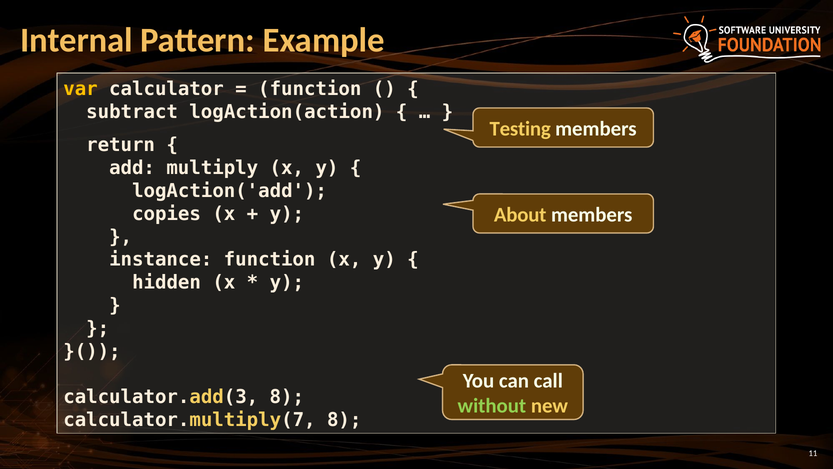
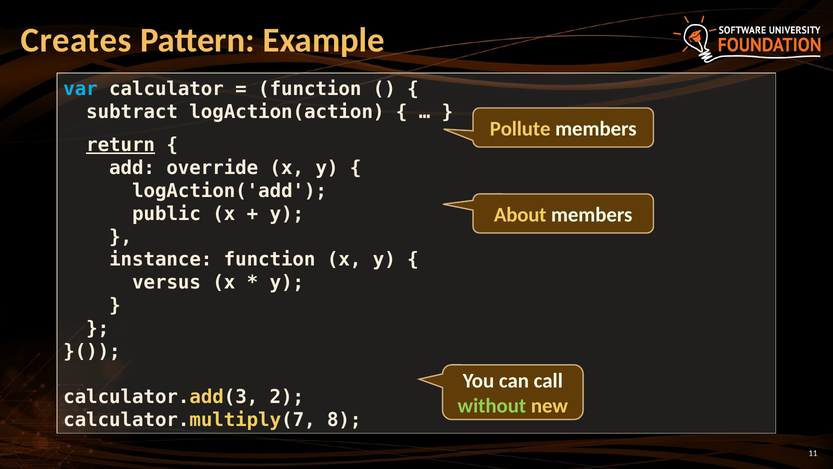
Internal: Internal -> Creates
var colour: yellow -> light blue
Testing: Testing -> Pollute
return underline: none -> present
multiply: multiply -> override
copies: copies -> public
hidden: hidden -> versus
calculator.add(3 8: 8 -> 2
